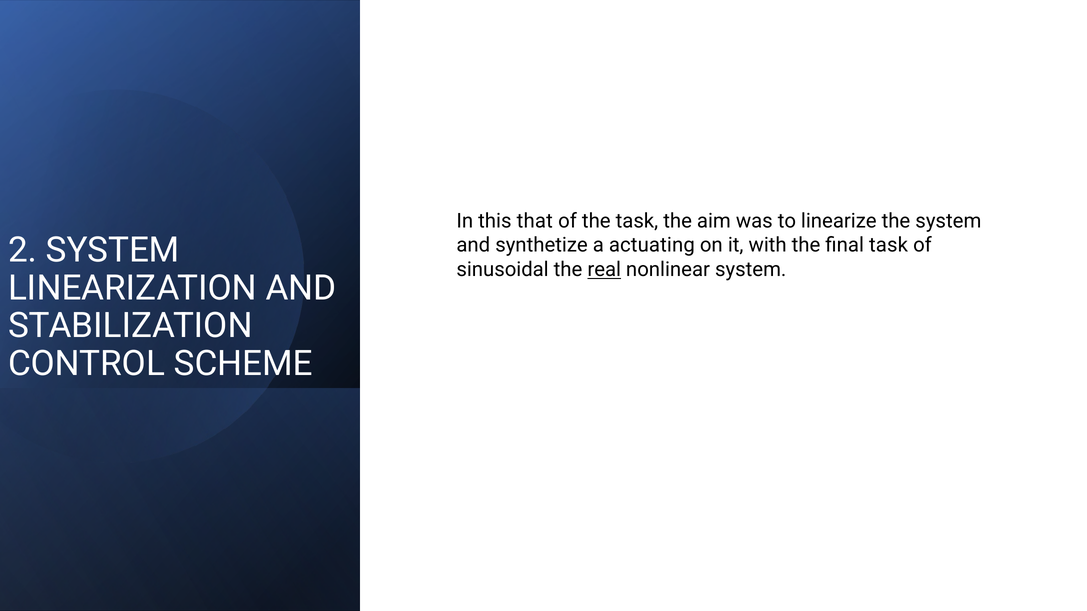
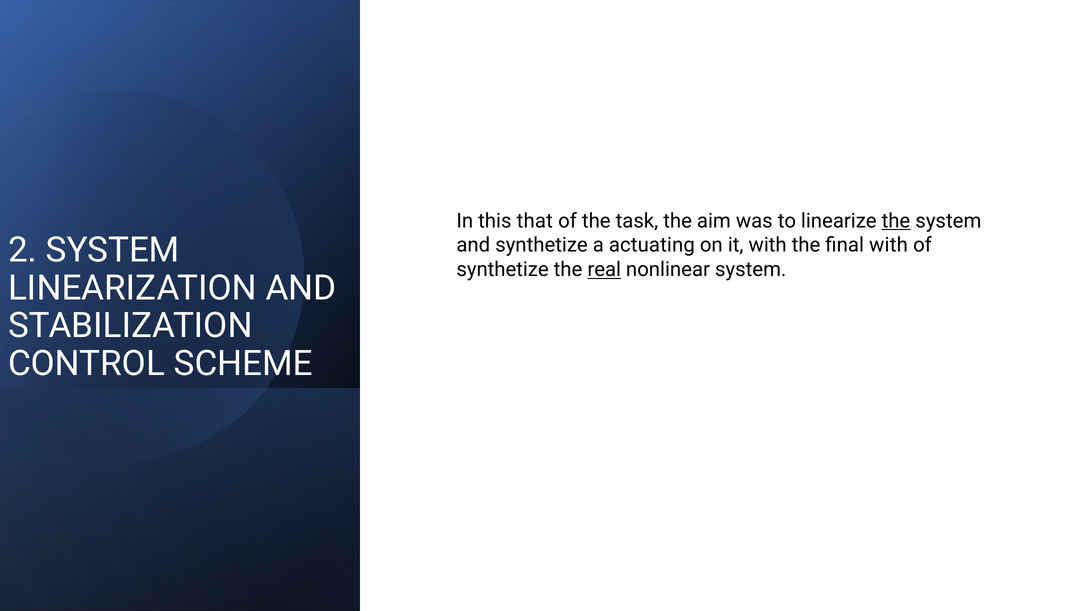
the at (896, 221) underline: none -> present
final task: task -> with
sinusoidal at (503, 270): sinusoidal -> synthetize
